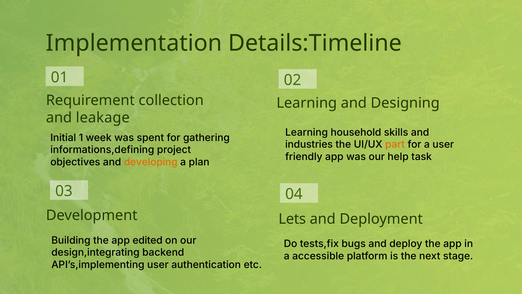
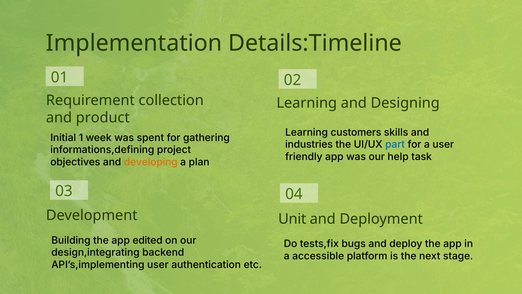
leakage: leakage -> product
household: household -> customers
part colour: orange -> blue
Lets: Lets -> Unit
